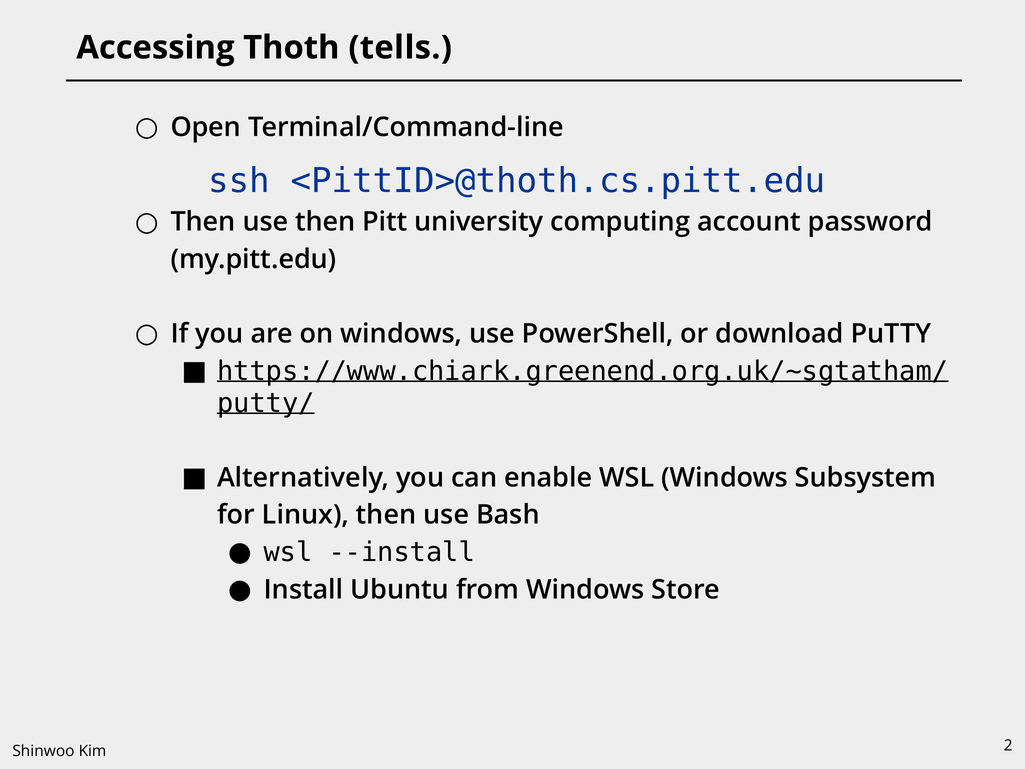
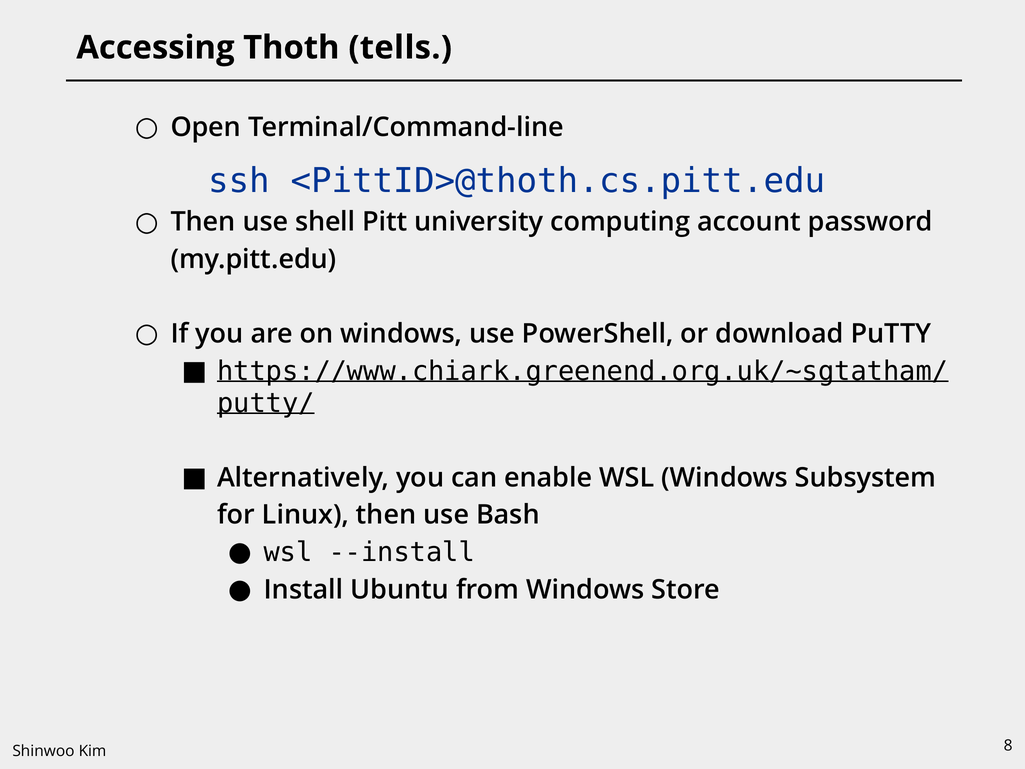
use then: then -> shell
2: 2 -> 8
